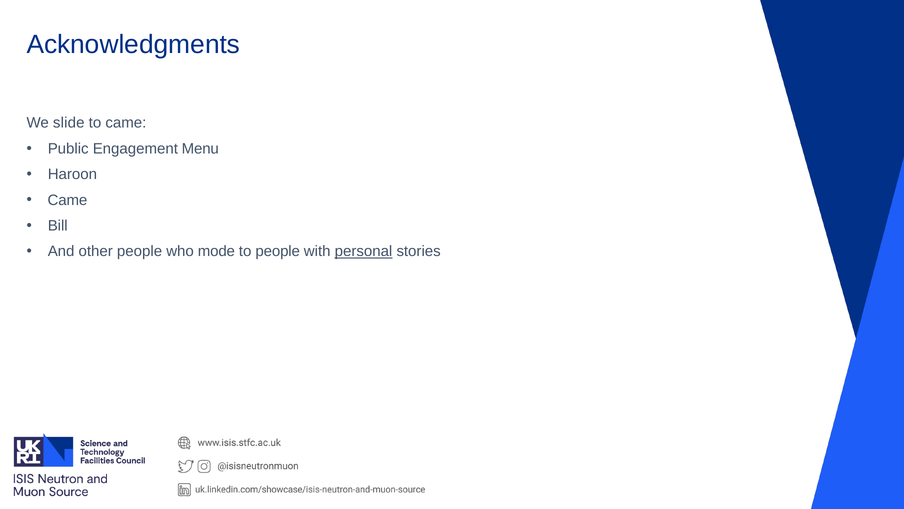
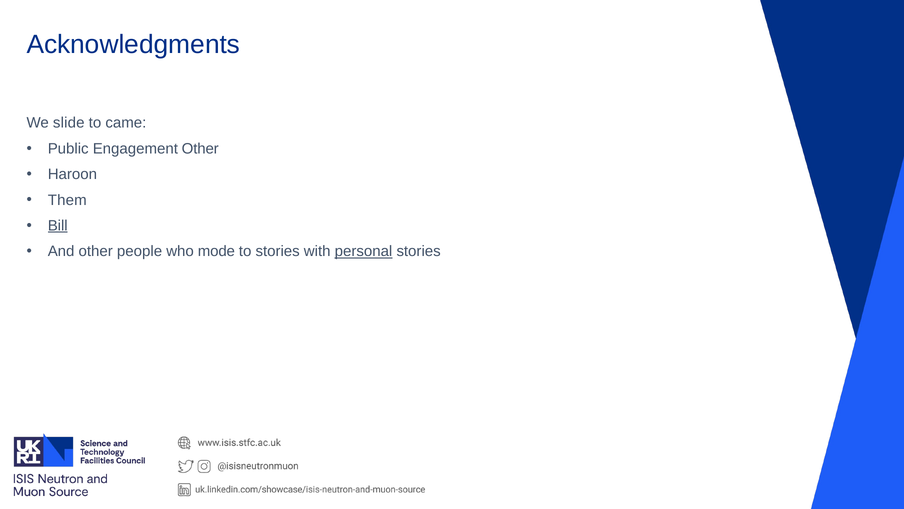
Engagement Menu: Menu -> Other
Came at (67, 200): Came -> Them
Bill underline: none -> present
to people: people -> stories
